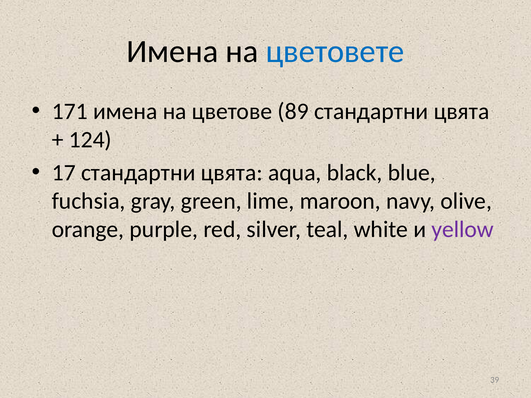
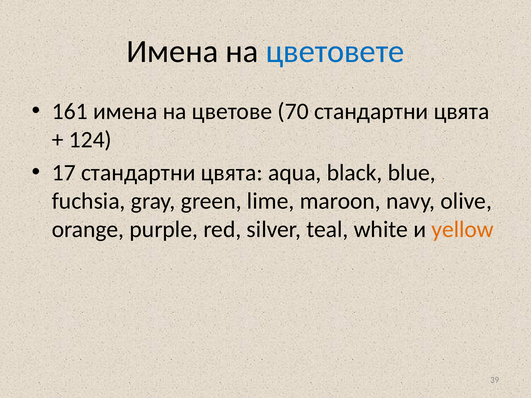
171: 171 -> 161
89: 89 -> 70
yellow colour: purple -> orange
